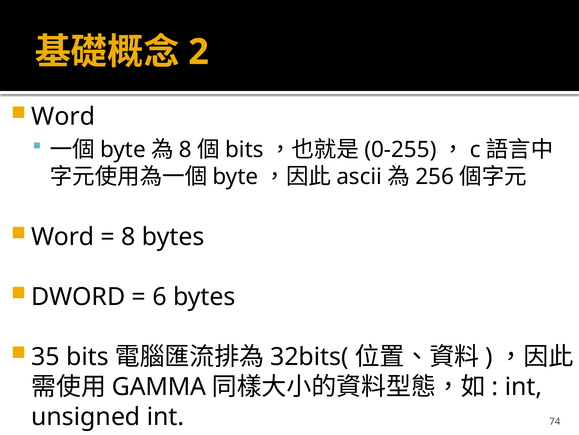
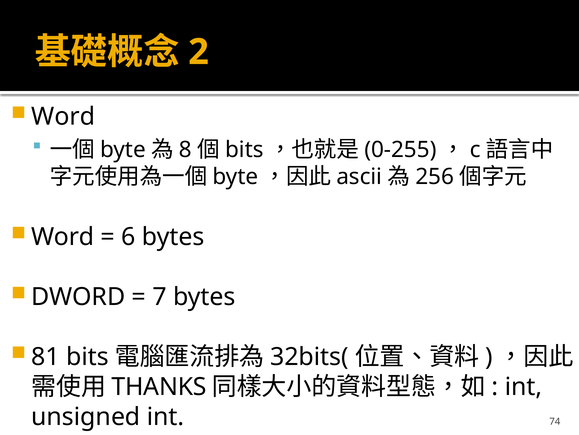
8 at (128, 237): 8 -> 6
6: 6 -> 7
35: 35 -> 81
GAMMA: GAMMA -> THANKS
